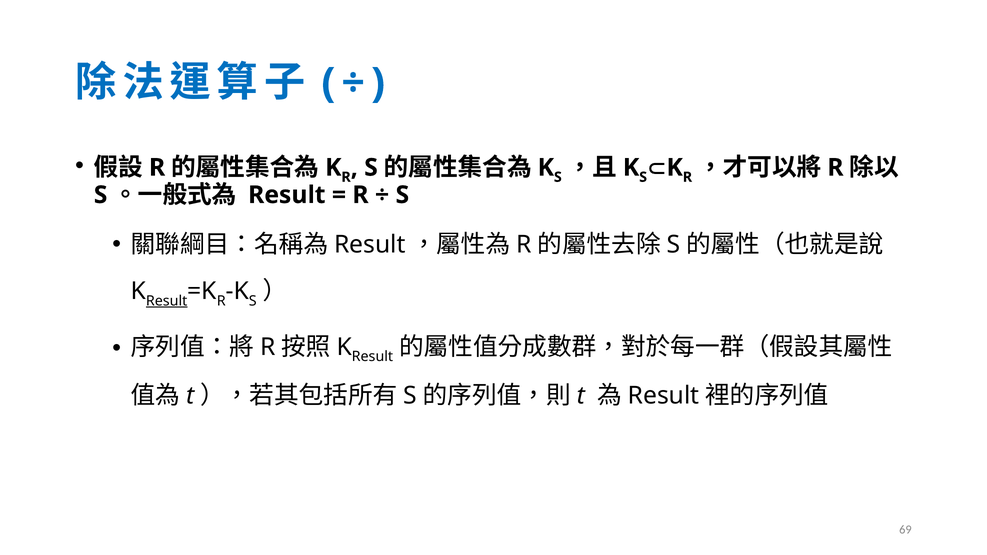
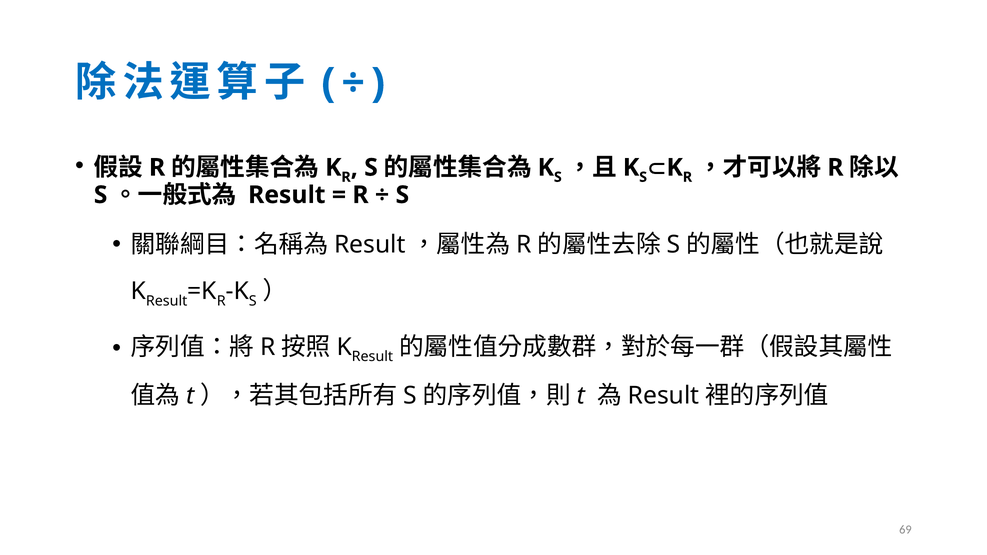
Result at (167, 301) underline: present -> none
